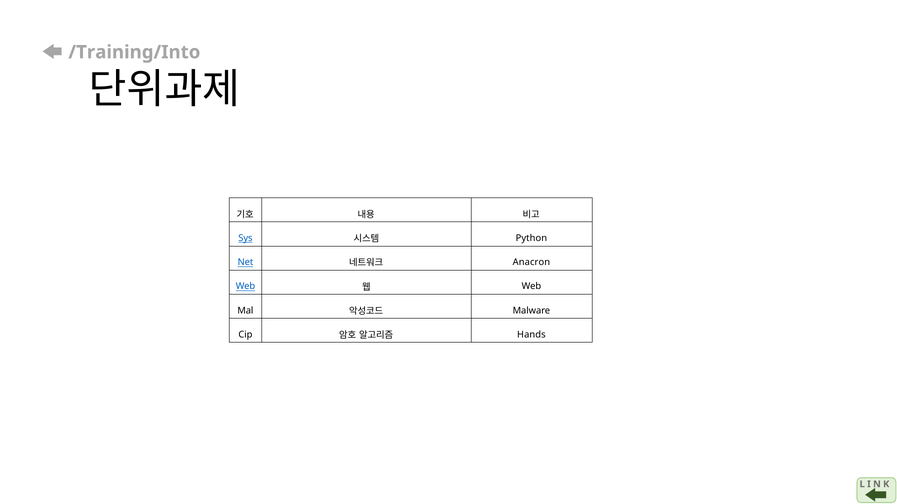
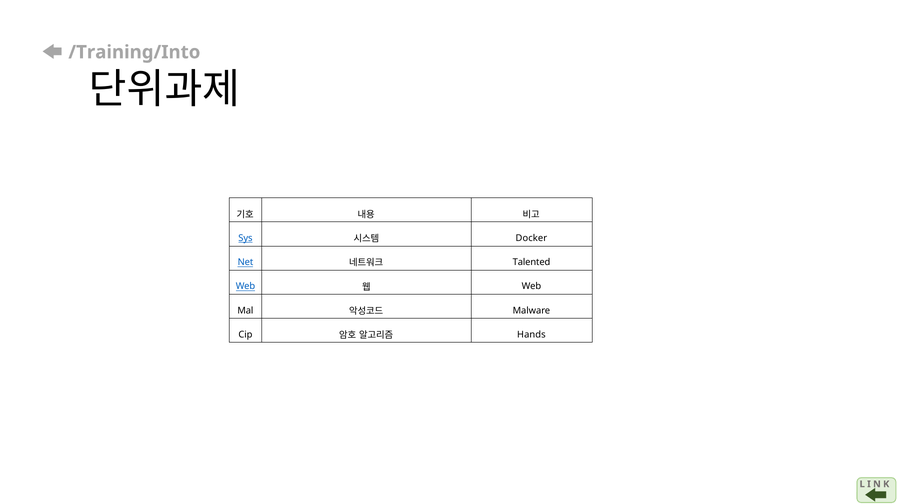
Python: Python -> Docker
Anacron: Anacron -> Talented
